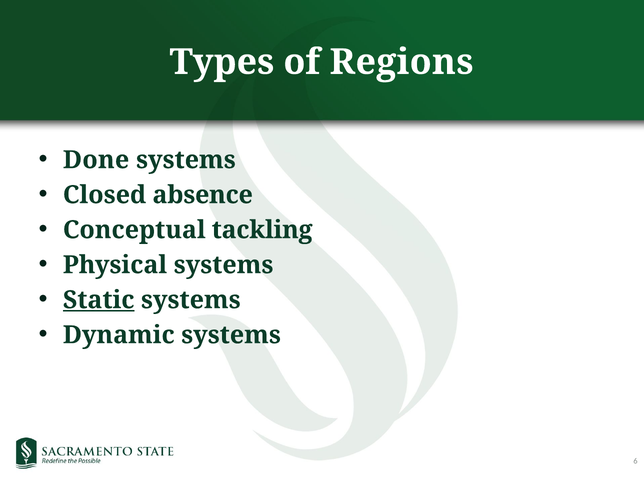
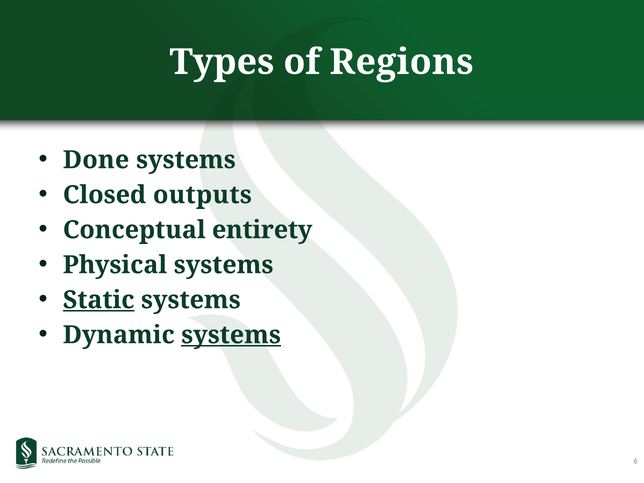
absence: absence -> outputs
tackling: tackling -> entirety
systems at (231, 335) underline: none -> present
